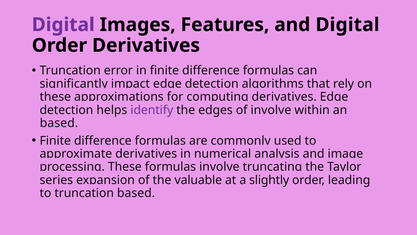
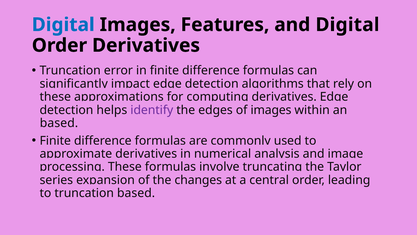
Digital at (63, 25) colour: purple -> blue
of involve: involve -> images
valuable: valuable -> changes
slightly: slightly -> central
